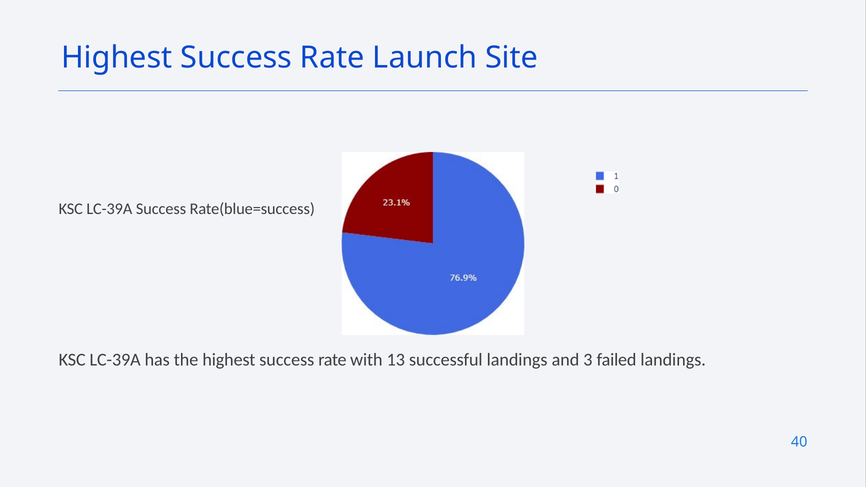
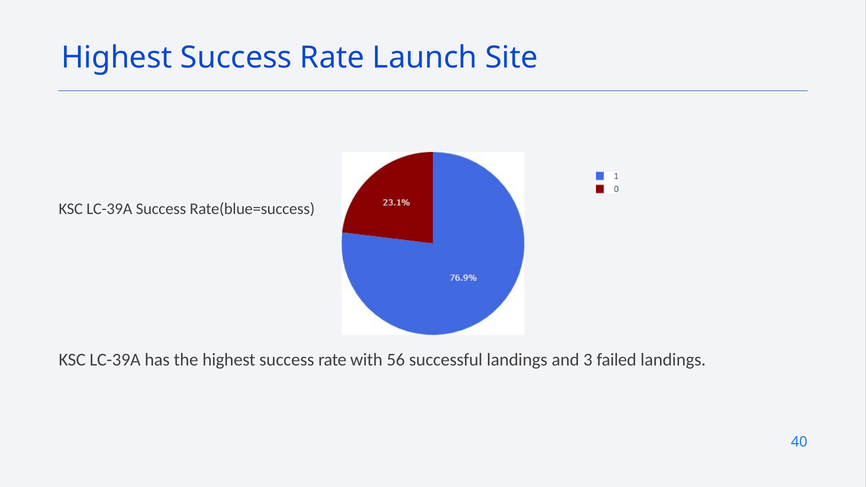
13: 13 -> 56
